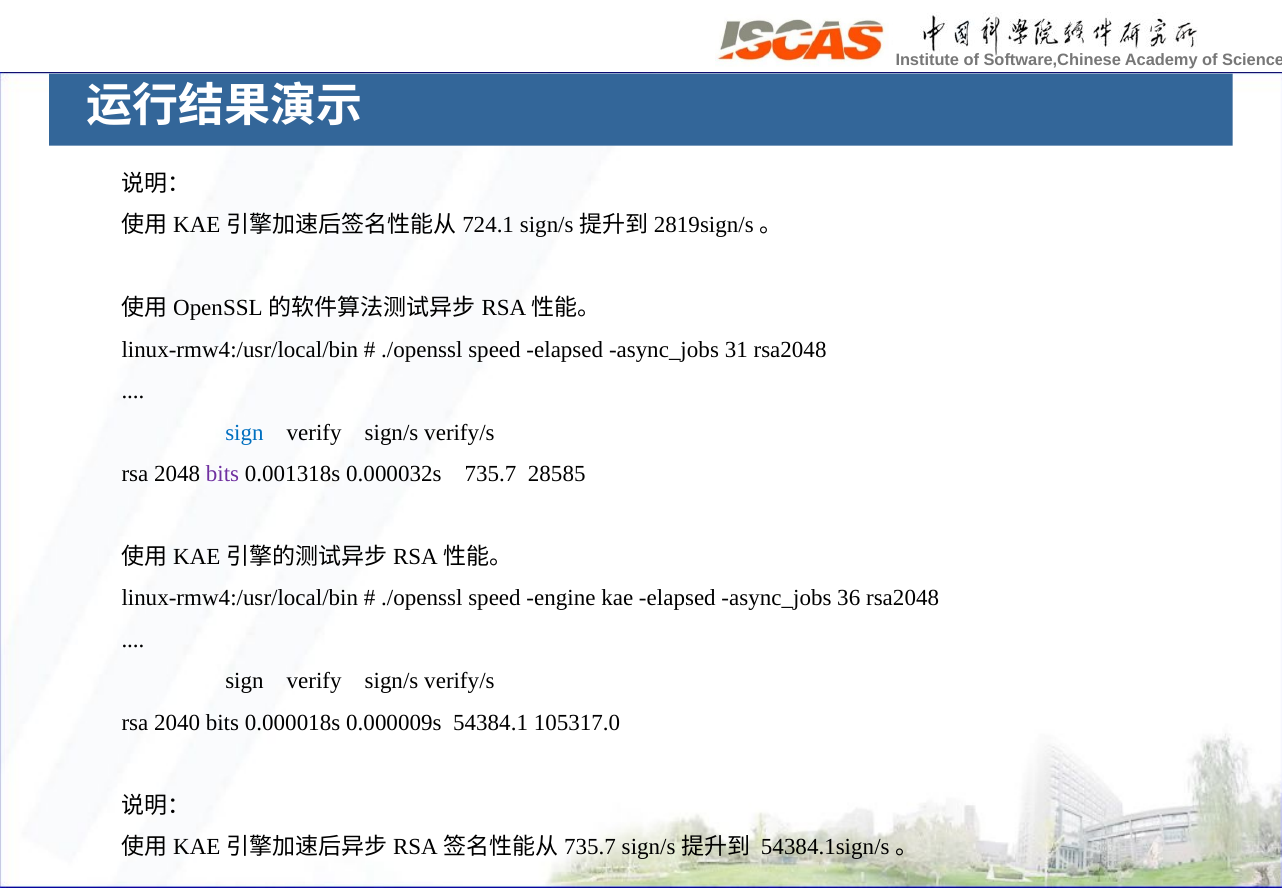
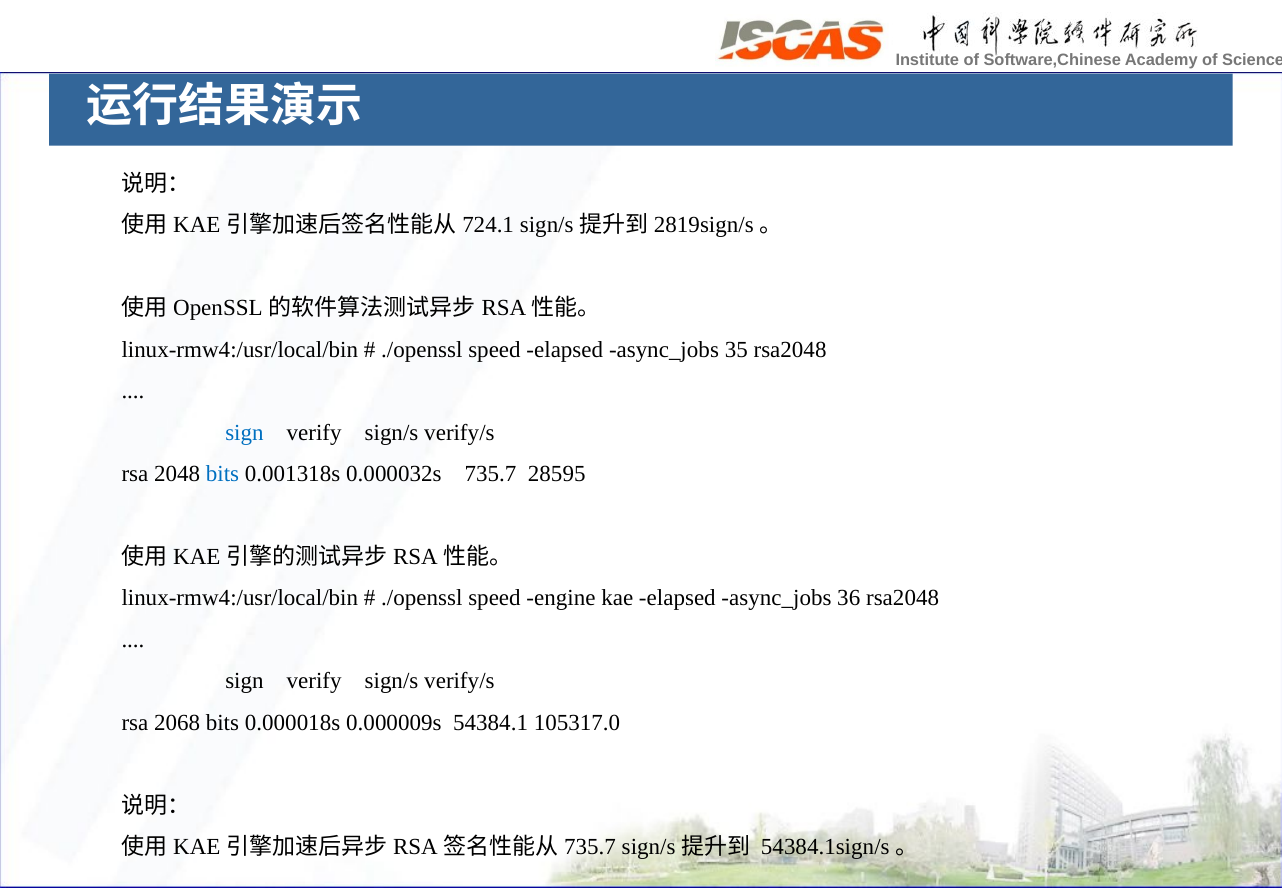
31: 31 -> 35
bits at (222, 474) colour: purple -> blue
28585: 28585 -> 28595
2040: 2040 -> 2068
